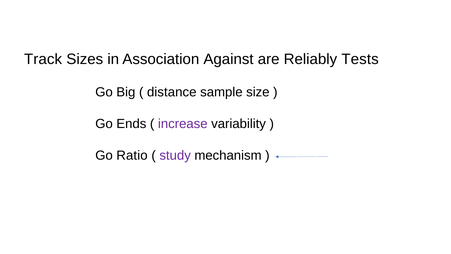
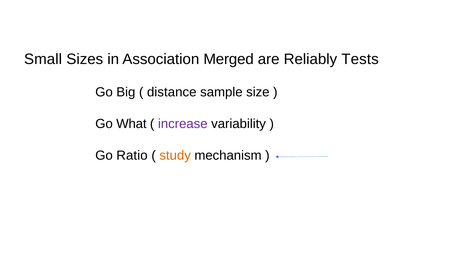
Track: Track -> Small
Against: Against -> Merged
Ends: Ends -> What
study colour: purple -> orange
